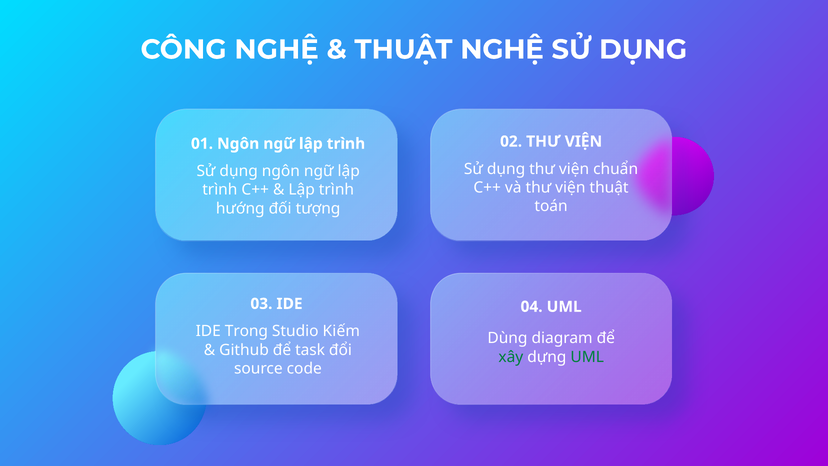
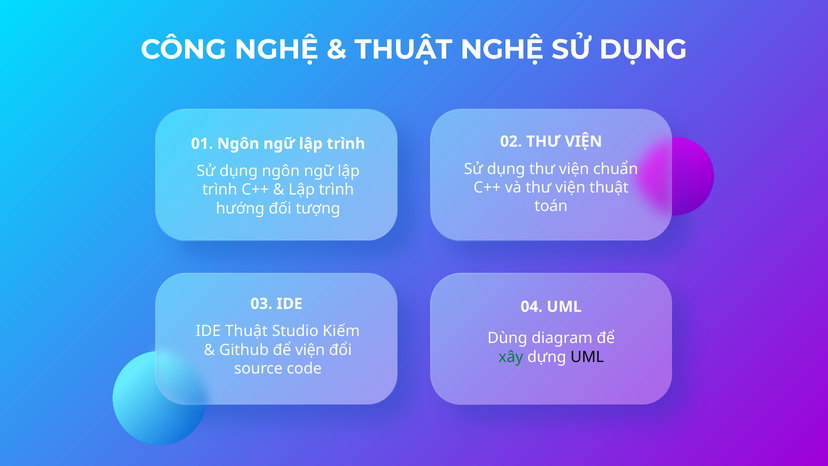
IDE Trong: Trong -> Thuật
để task: task -> viện
UML at (587, 357) colour: green -> black
